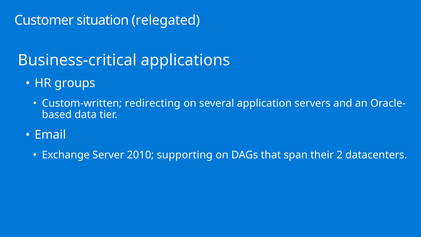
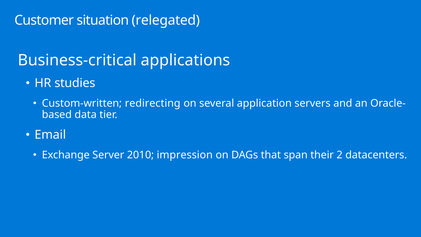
groups: groups -> studies
supporting: supporting -> impression
